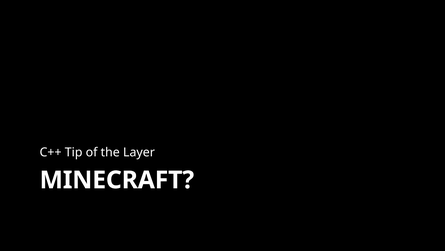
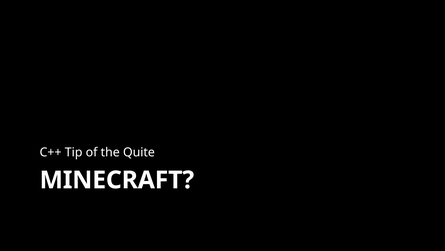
Layer: Layer -> Quite
